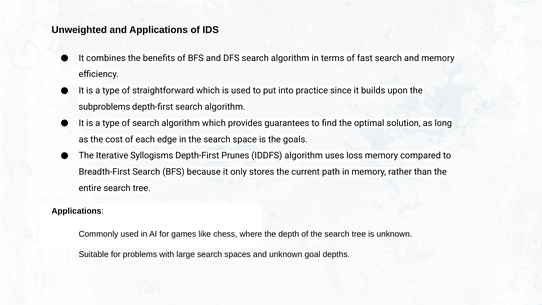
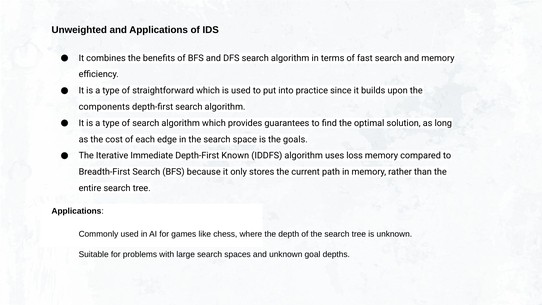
subproblems: subproblems -> components
Syllogisms: Syllogisms -> Immediate
Prunes: Prunes -> Known
